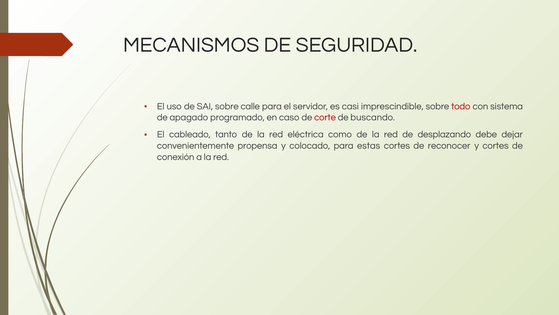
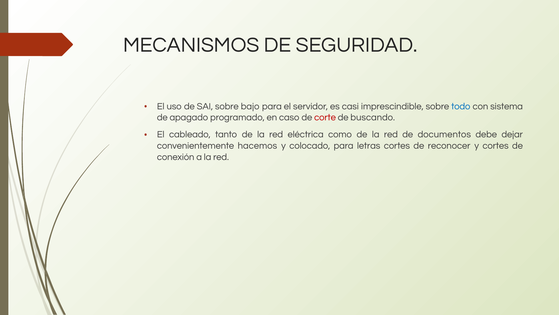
calle: calle -> bajo
todo colour: red -> blue
desplazando: desplazando -> documentos
propensa: propensa -> hacemos
estas: estas -> letras
